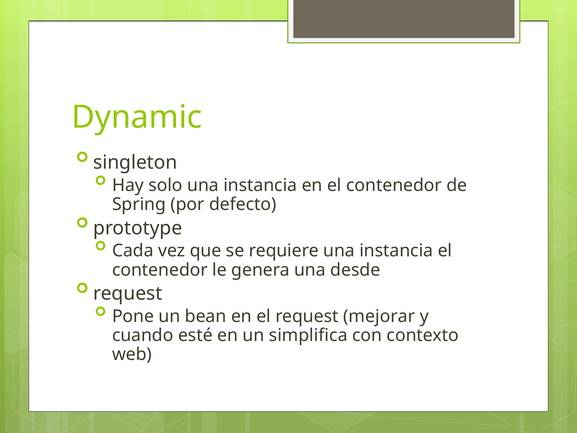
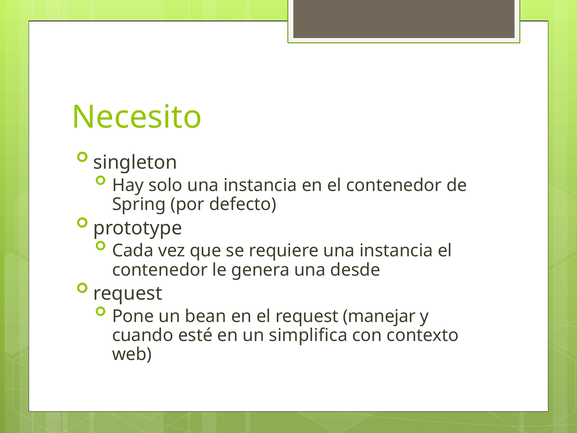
Dynamic: Dynamic -> Necesito
mejorar: mejorar -> manejar
